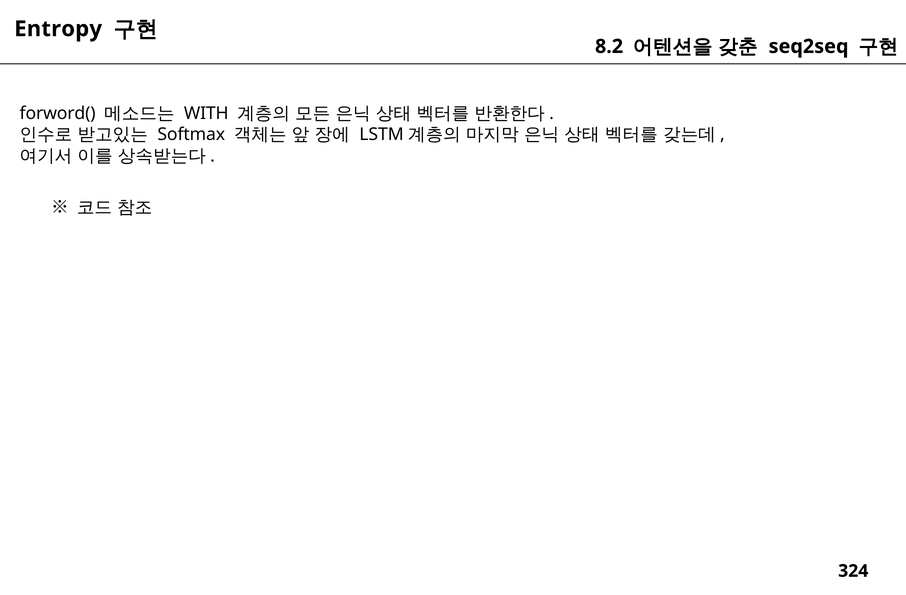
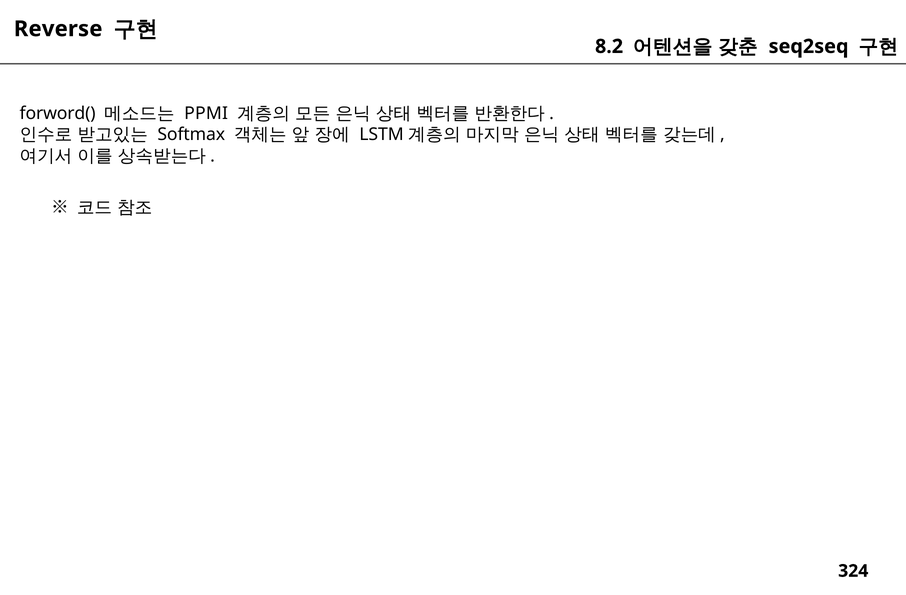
Entropy: Entropy -> Reverse
WITH: WITH -> PPMI
